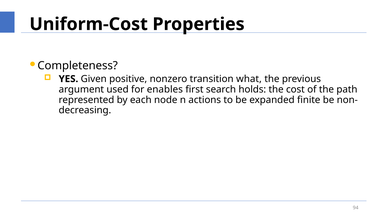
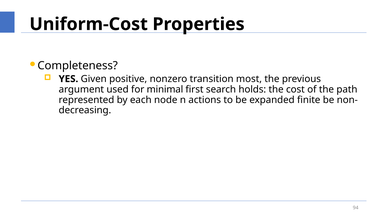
what: what -> most
enables: enables -> minimal
